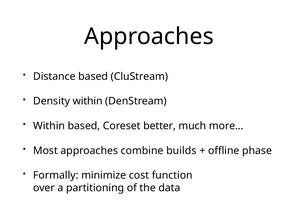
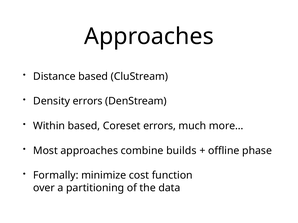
Density within: within -> errors
Coreset better: better -> errors
